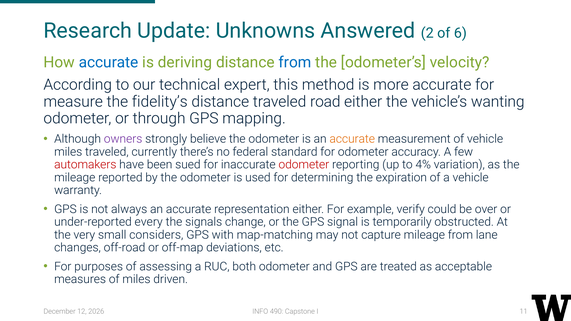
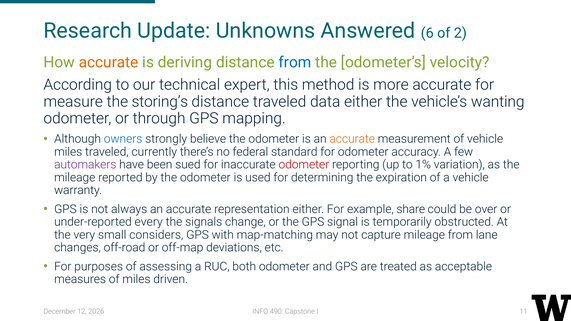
2: 2 -> 6
6: 6 -> 2
accurate at (109, 62) colour: blue -> orange
fidelity’s: fidelity’s -> storing’s
road: road -> data
owners colour: purple -> blue
automakers colour: red -> purple
4%: 4% -> 1%
verify: verify -> share
